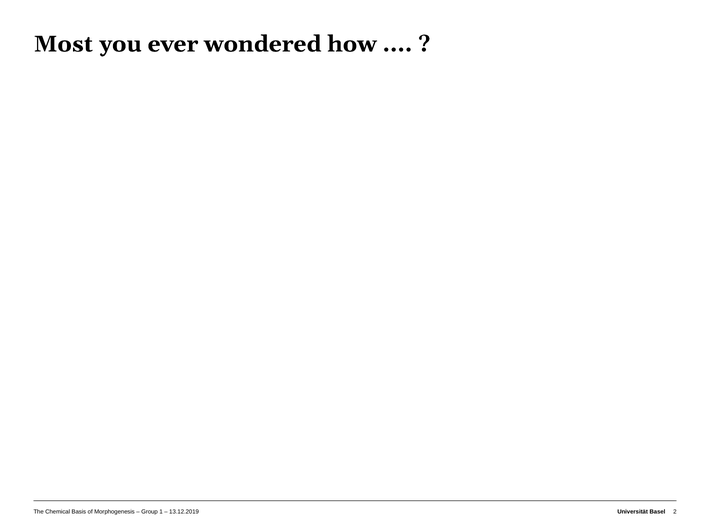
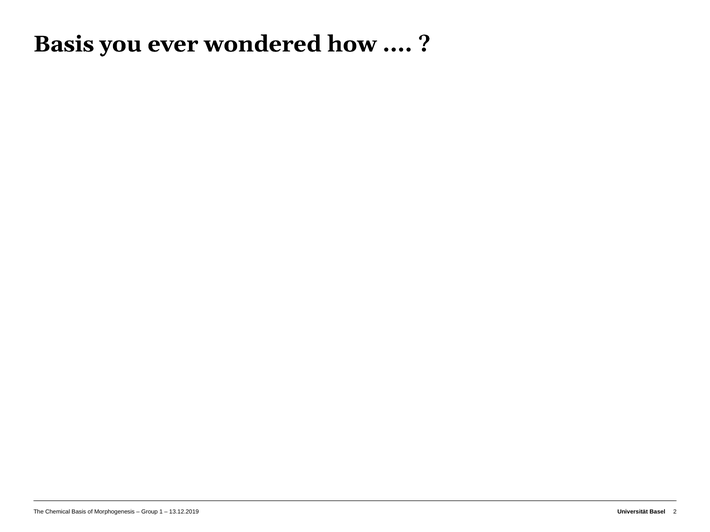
Most at (63, 44): Most -> Basis
